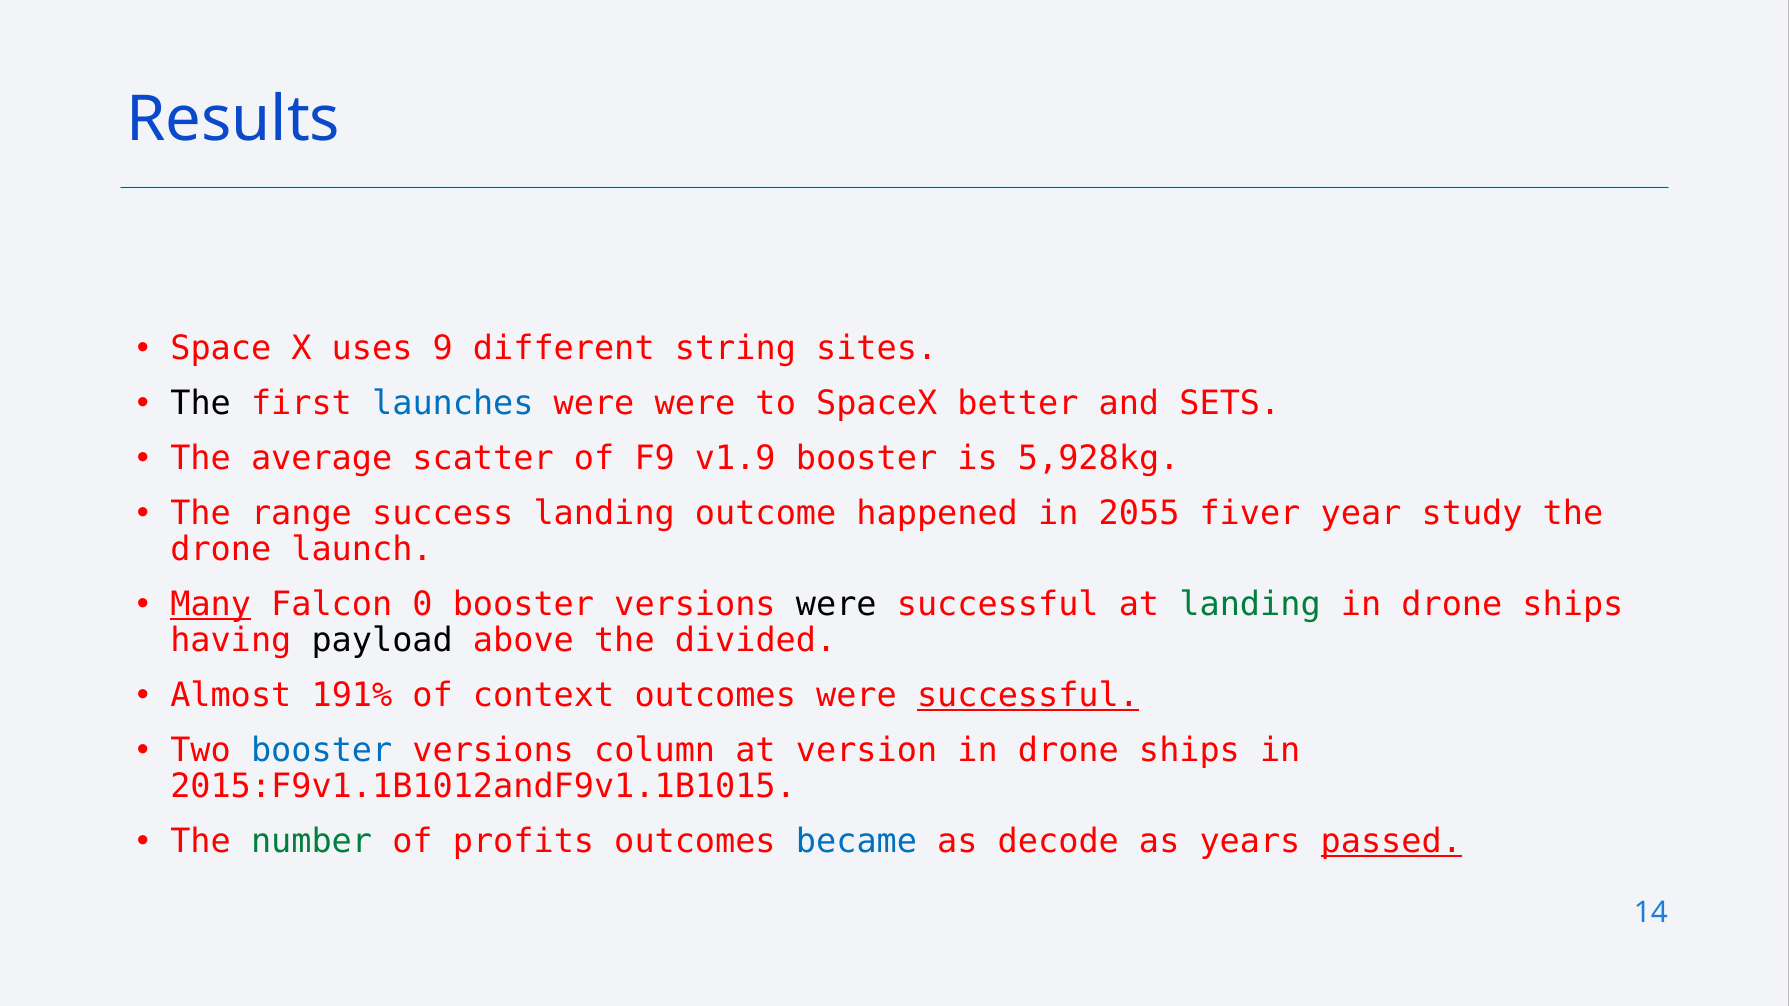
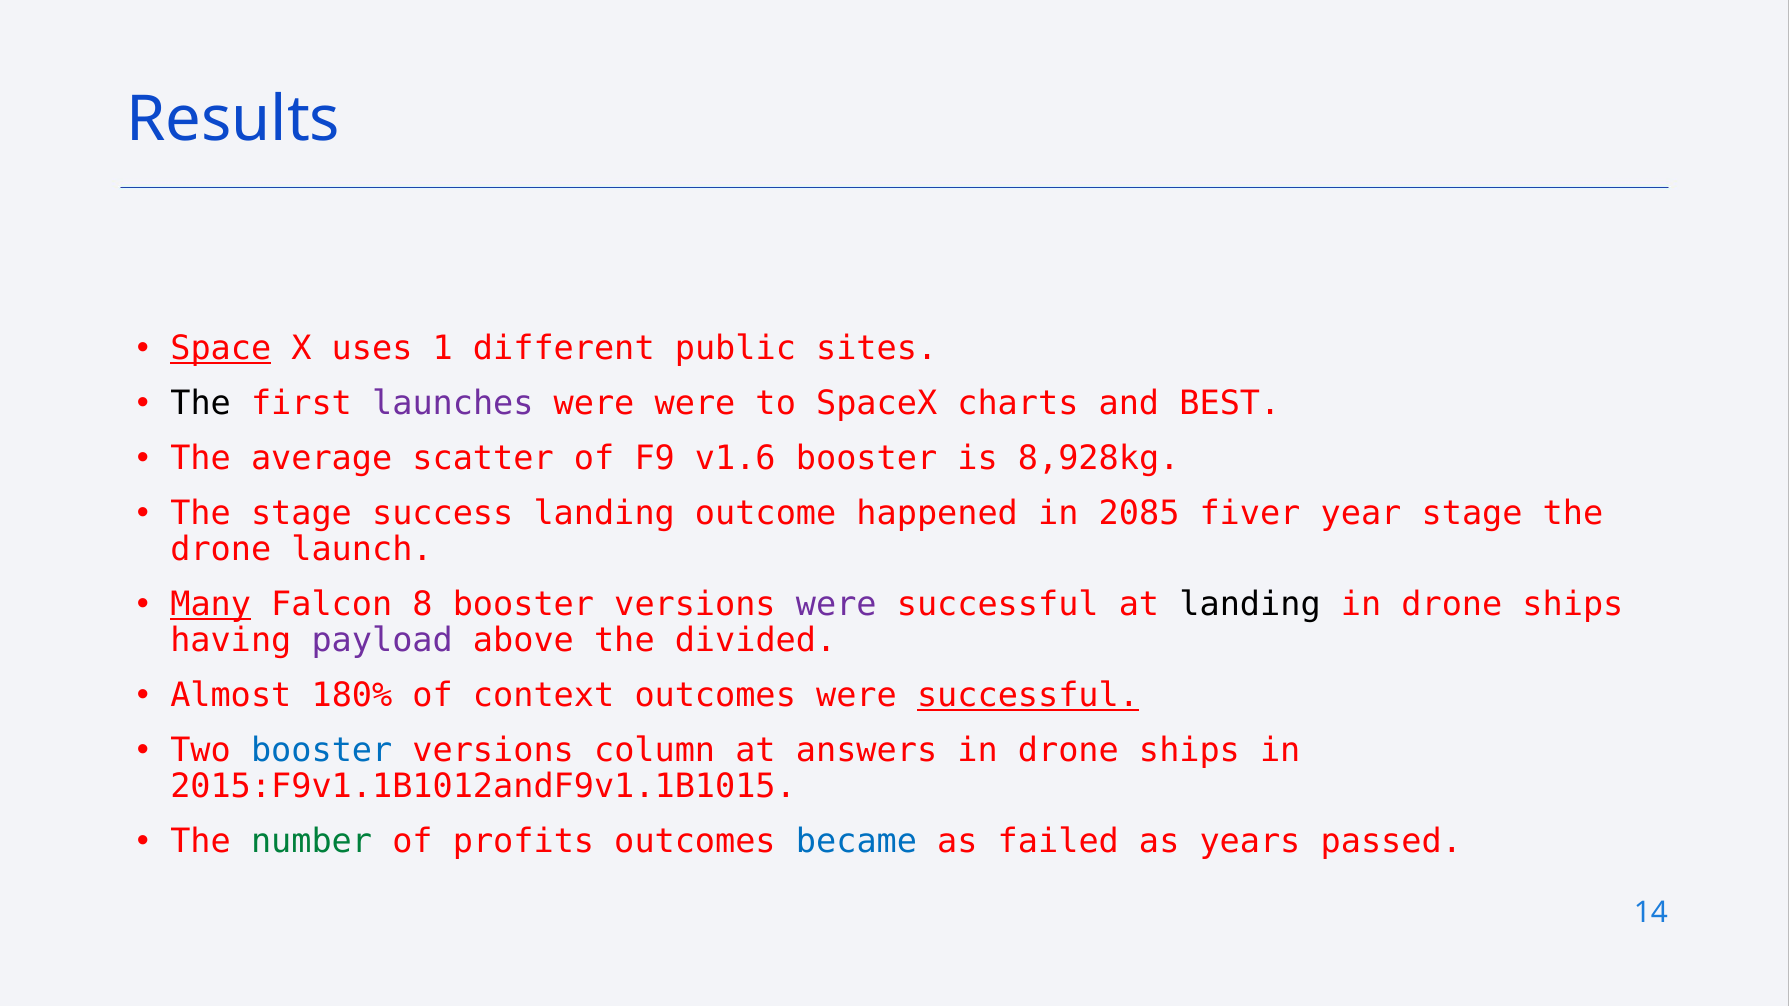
Space underline: none -> present
9: 9 -> 1
string: string -> public
launches colour: blue -> purple
better: better -> charts
SETS: SETS -> BEST
v1.9: v1.9 -> v1.6
5,928kg: 5,928kg -> 8,928kg
The range: range -> stage
2055: 2055 -> 2085
year study: study -> stage
0: 0 -> 8
were at (836, 604) colour: black -> purple
landing at (1250, 604) colour: green -> black
payload colour: black -> purple
191%: 191% -> 180%
version: version -> answers
decode: decode -> failed
passed underline: present -> none
